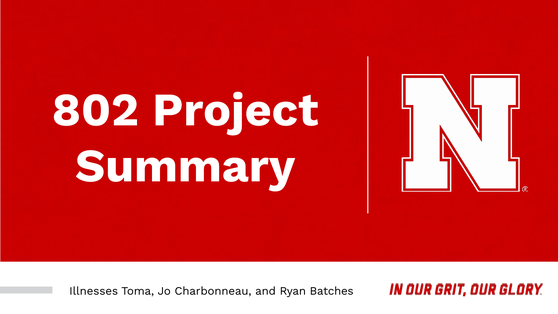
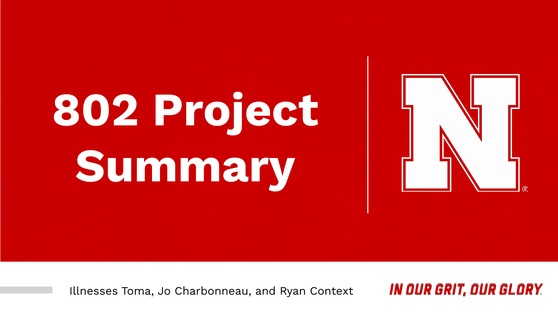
Batches: Batches -> Context
